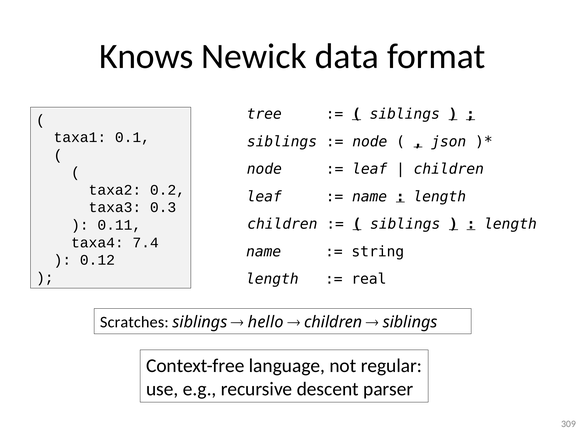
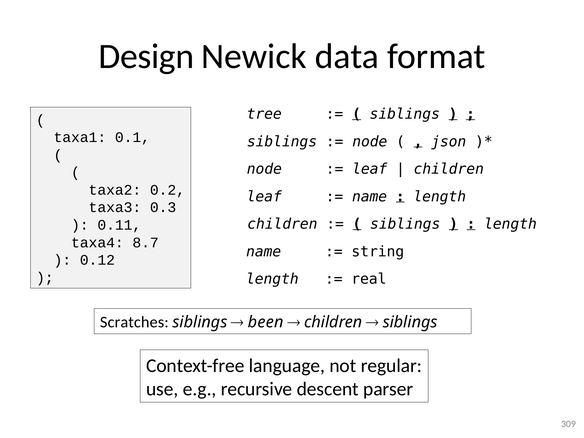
Knows: Knows -> Design
7.4: 7.4 -> 8.7
hello: hello -> been
